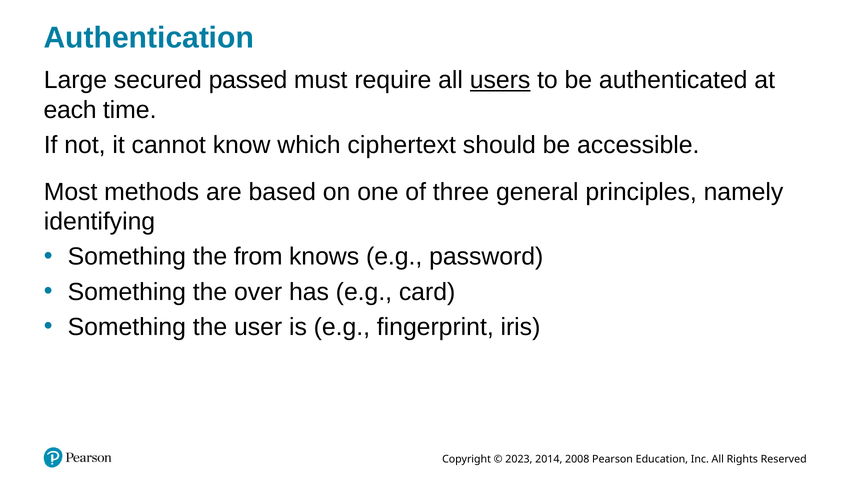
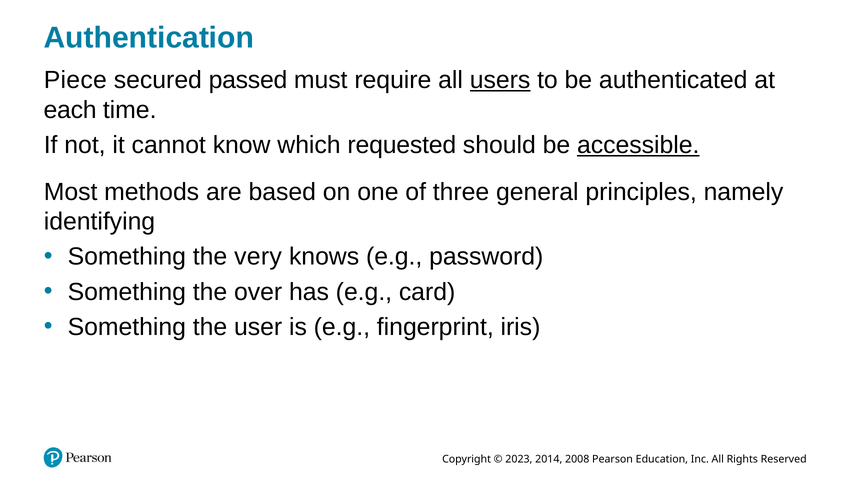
Large: Large -> Piece
ciphertext: ciphertext -> requested
accessible underline: none -> present
from: from -> very
